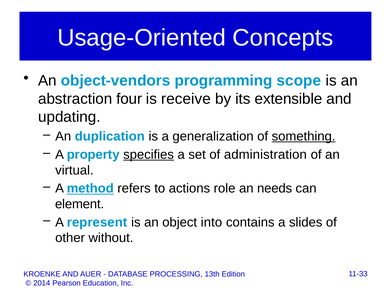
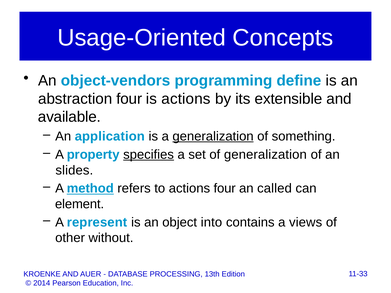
scope: scope -> define
is receive: receive -> actions
updating: updating -> available
duplication: duplication -> application
generalization at (213, 136) underline: none -> present
something underline: present -> none
of administration: administration -> generalization
virtual: virtual -> slides
actions role: role -> four
needs: needs -> called
slides: slides -> views
